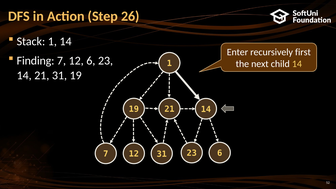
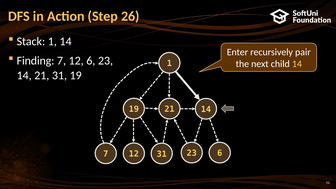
first: first -> pair
